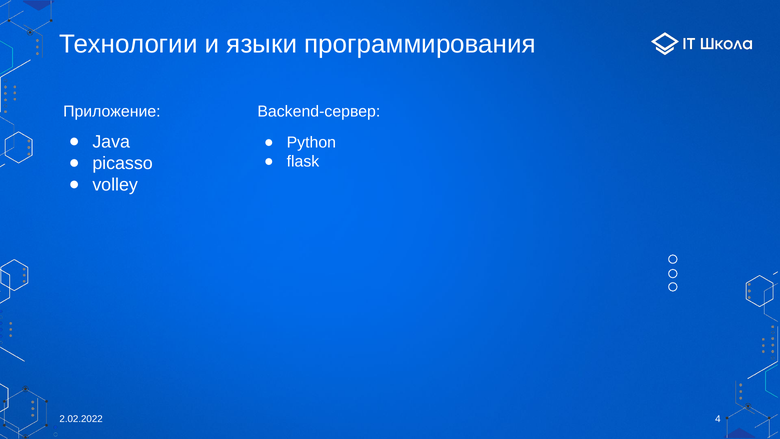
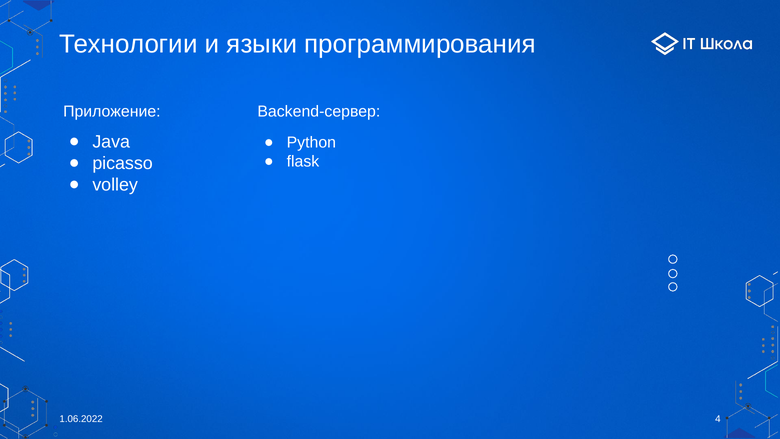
2.02.2022: 2.02.2022 -> 1.06.2022
